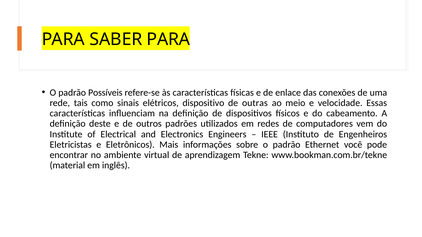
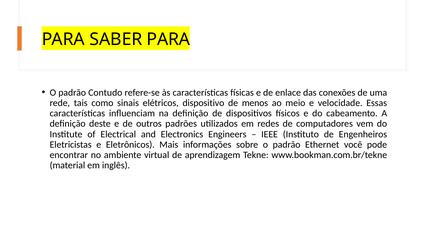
Possíveis: Possíveis -> Contudo
outras: outras -> menos
